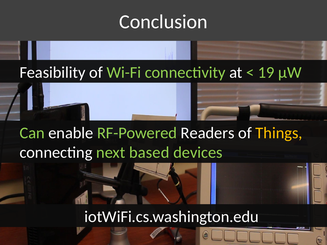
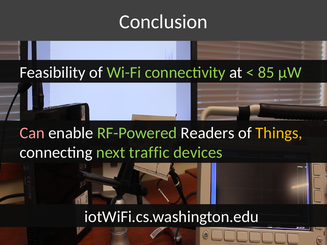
19: 19 -> 85
Can colour: light green -> pink
based: based -> traffic
